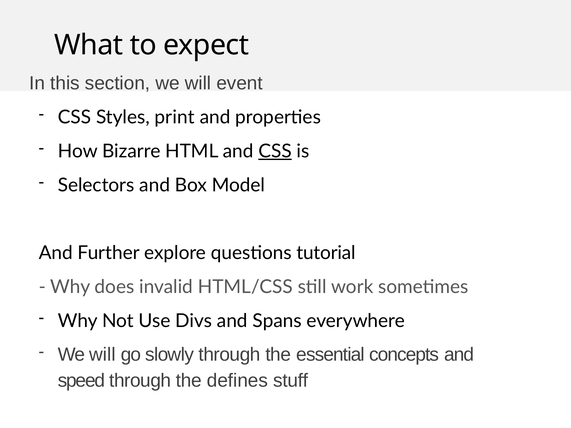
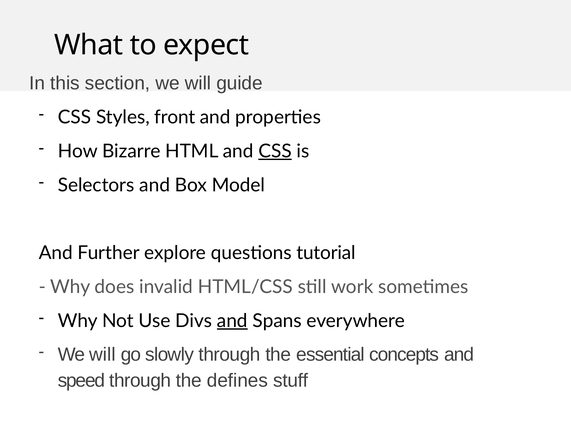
event: event -> guide
print: print -> front
and at (232, 321) underline: none -> present
